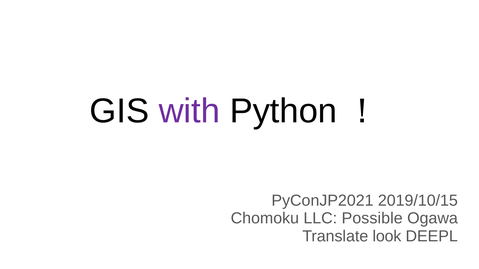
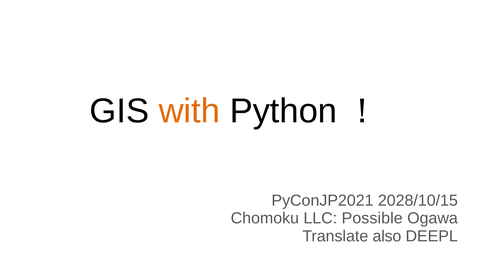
with colour: purple -> orange
2019/10/15: 2019/10/15 -> 2028/10/15
look: look -> also
